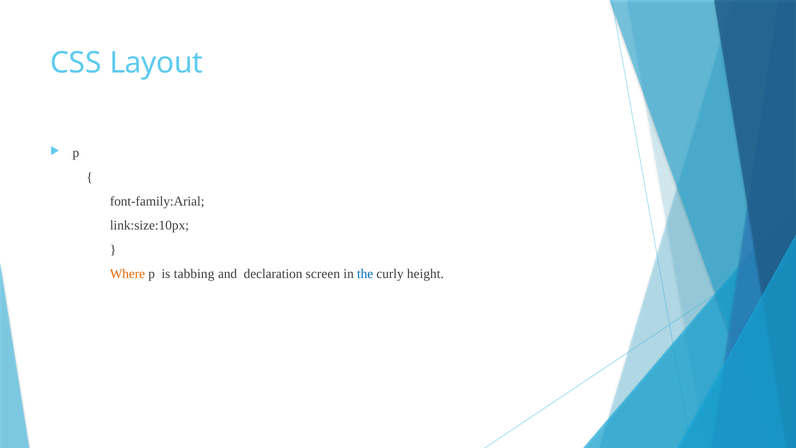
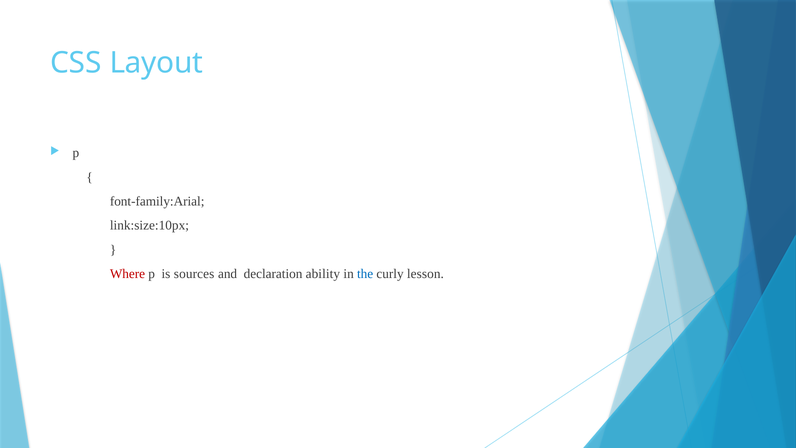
Where colour: orange -> red
tabbing: tabbing -> sources
screen: screen -> ability
height: height -> lesson
